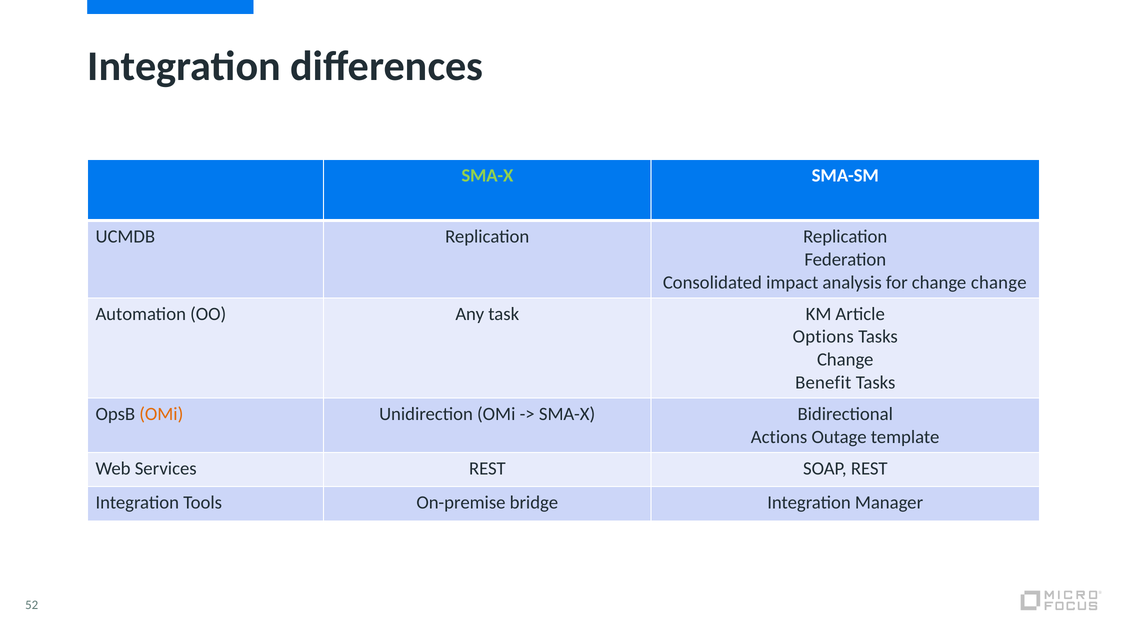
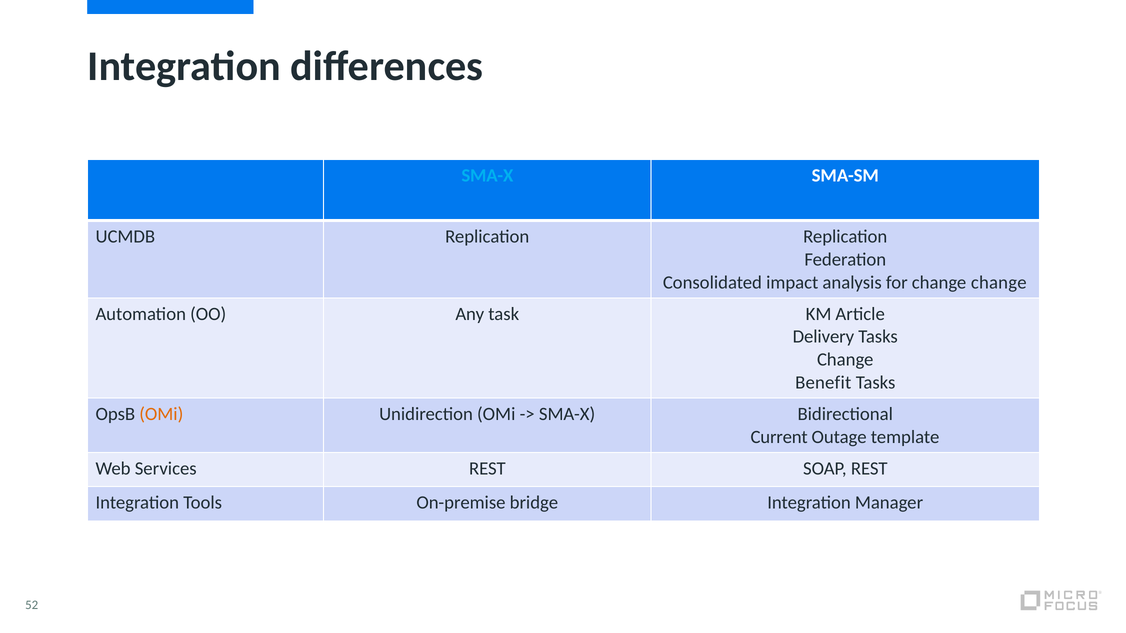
SMA-X at (487, 176) colour: light green -> light blue
Options: Options -> Delivery
Actions: Actions -> Current
